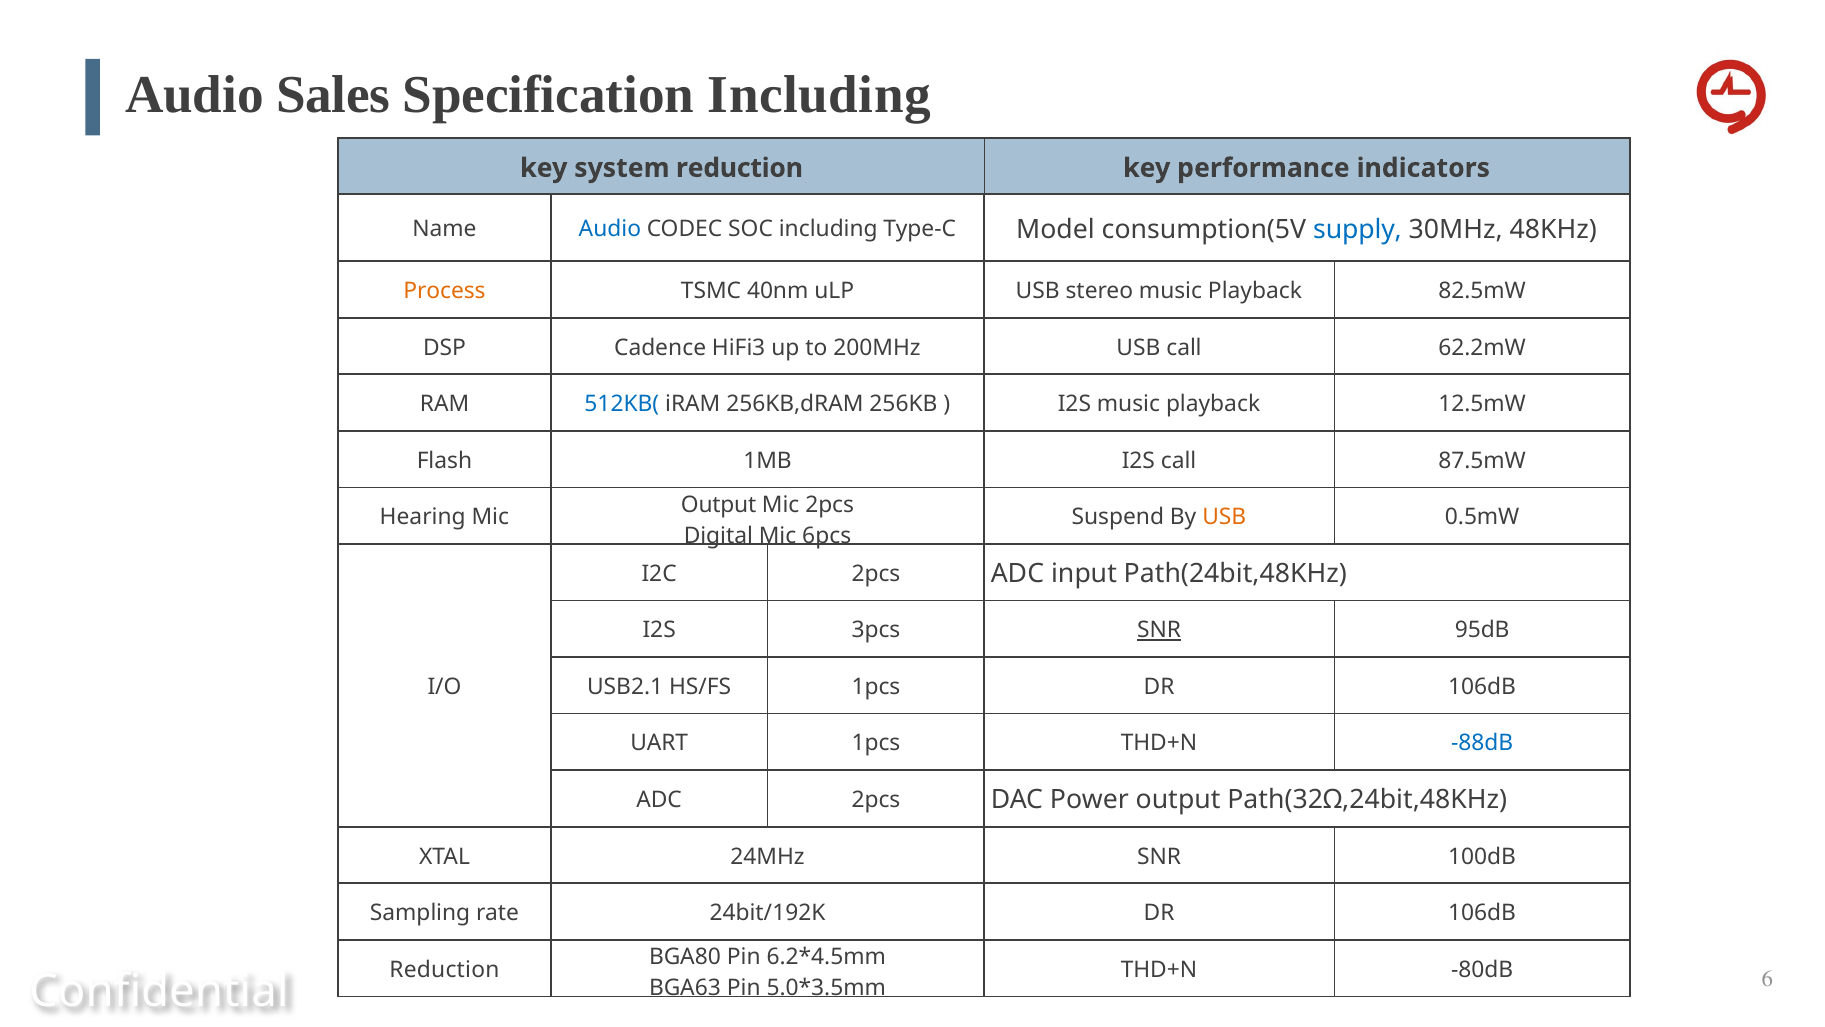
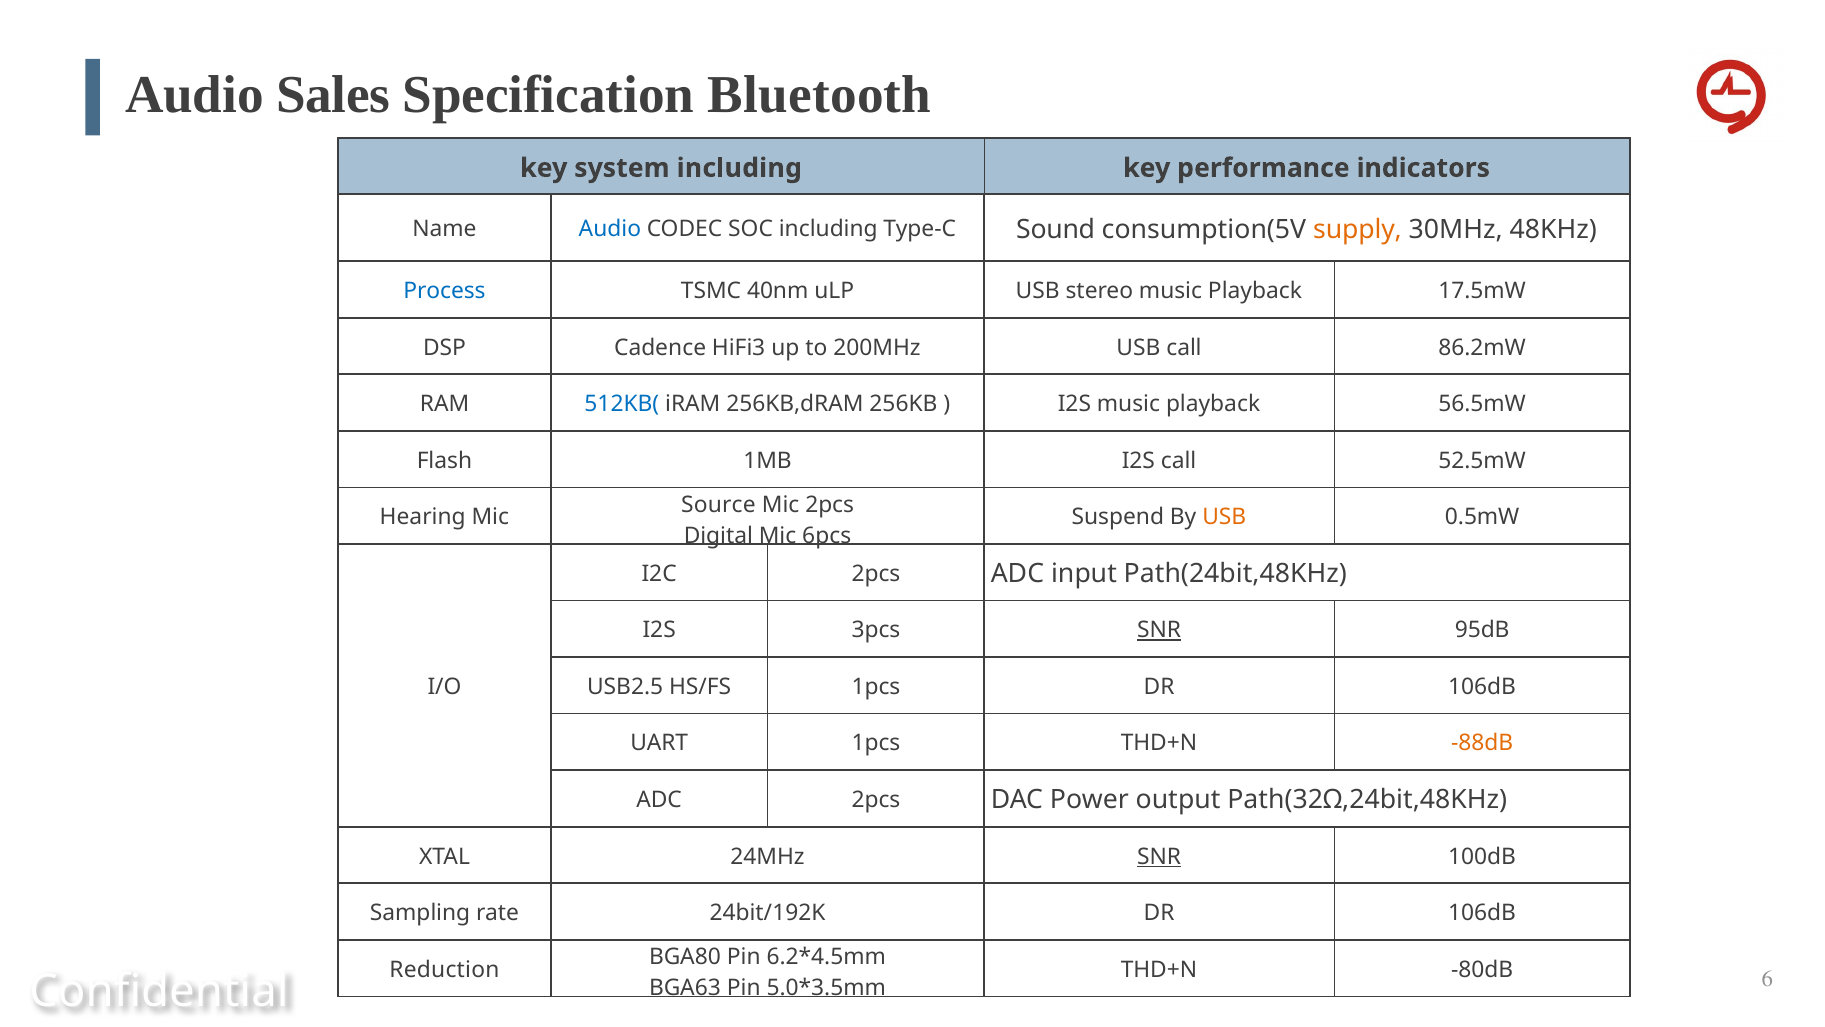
Specification Including: Including -> Bluetooth
system reduction: reduction -> including
Model: Model -> Sound
supply colour: blue -> orange
Process colour: orange -> blue
82.5mW: 82.5mW -> 17.5mW
62.2mW: 62.2mW -> 86.2mW
12.5mW: 12.5mW -> 56.5mW
87.5mW: 87.5mW -> 52.5mW
Output at (719, 504): Output -> Source
USB2.1: USB2.1 -> USB2.5
-88dB colour: blue -> orange
SNR at (1159, 856) underline: none -> present
